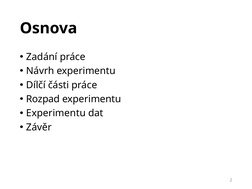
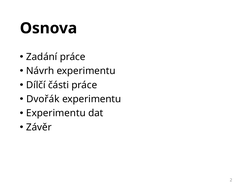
Rozpad: Rozpad -> Dvořák
